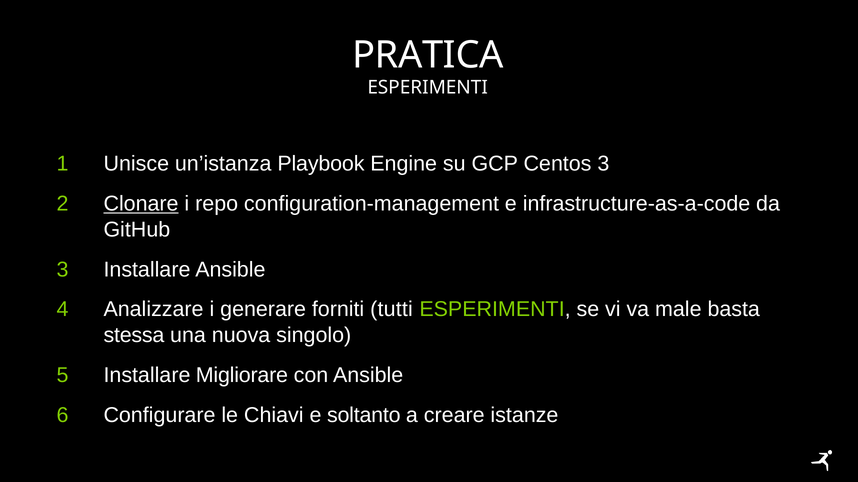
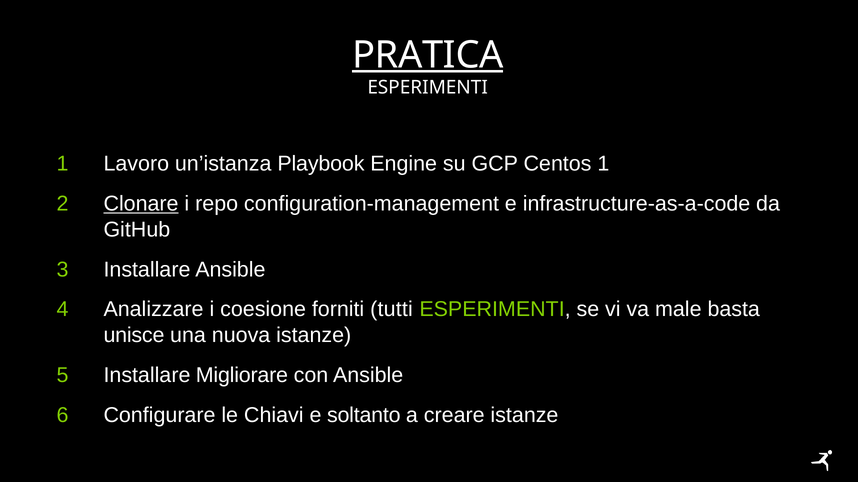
PRATICA underline: none -> present
Unisce: Unisce -> Lavoro
Centos 3: 3 -> 1
generare: generare -> coesione
stessa: stessa -> unisce
nuova singolo: singolo -> istanze
